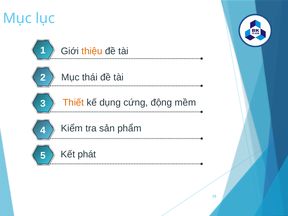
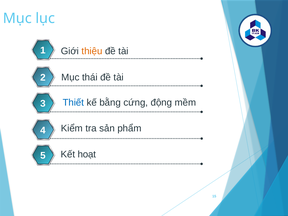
Thiết colour: orange -> blue
dụng: dụng -> bằng
phát: phát -> hoạt
